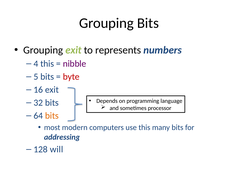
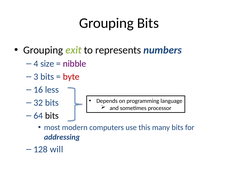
4 this: this -> size
5: 5 -> 3
16 exit: exit -> less
bits at (52, 115) colour: orange -> black
